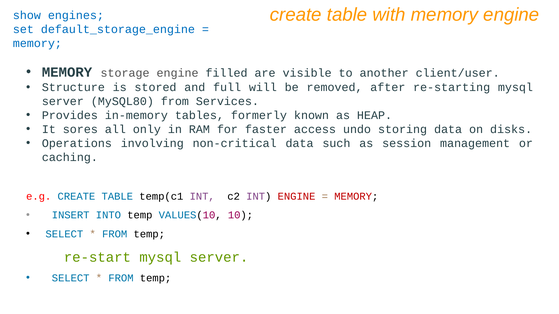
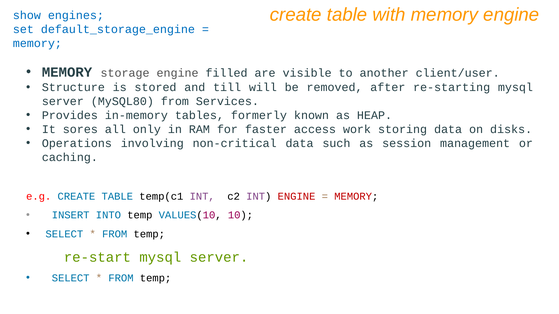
full: full -> till
undo: undo -> work
